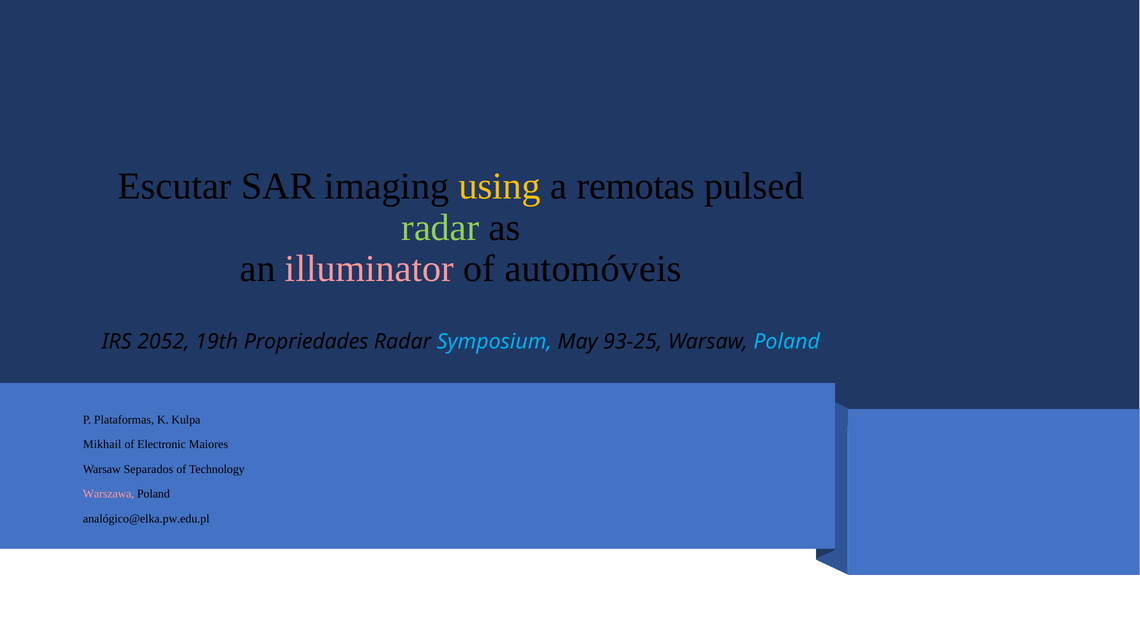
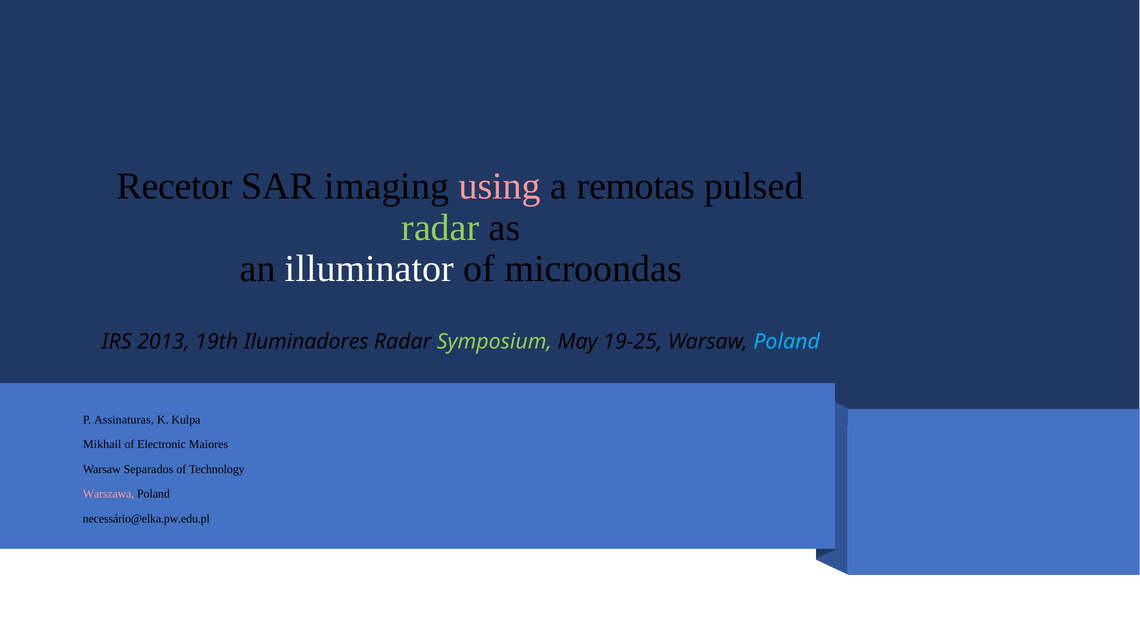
Escutar: Escutar -> Recetor
using colour: yellow -> pink
illuminator colour: pink -> white
automóveis: automóveis -> microondas
2052: 2052 -> 2013
Propriedades: Propriedades -> Iluminadores
Symposium colour: light blue -> light green
93-25: 93-25 -> 19-25
Plataformas: Plataformas -> Assinaturas
analógico@elka.pw.edu.pl: analógico@elka.pw.edu.pl -> necessário@elka.pw.edu.pl
